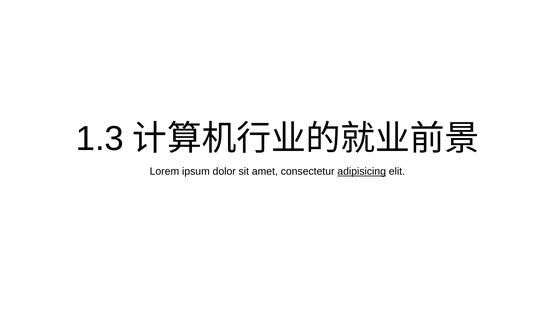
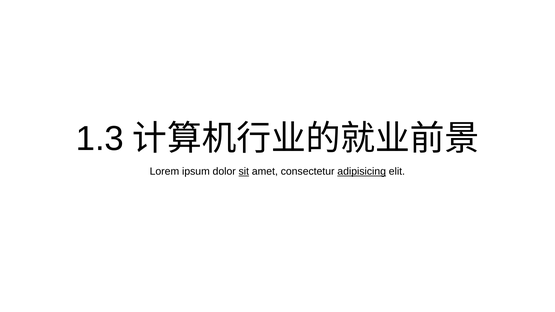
sit underline: none -> present
